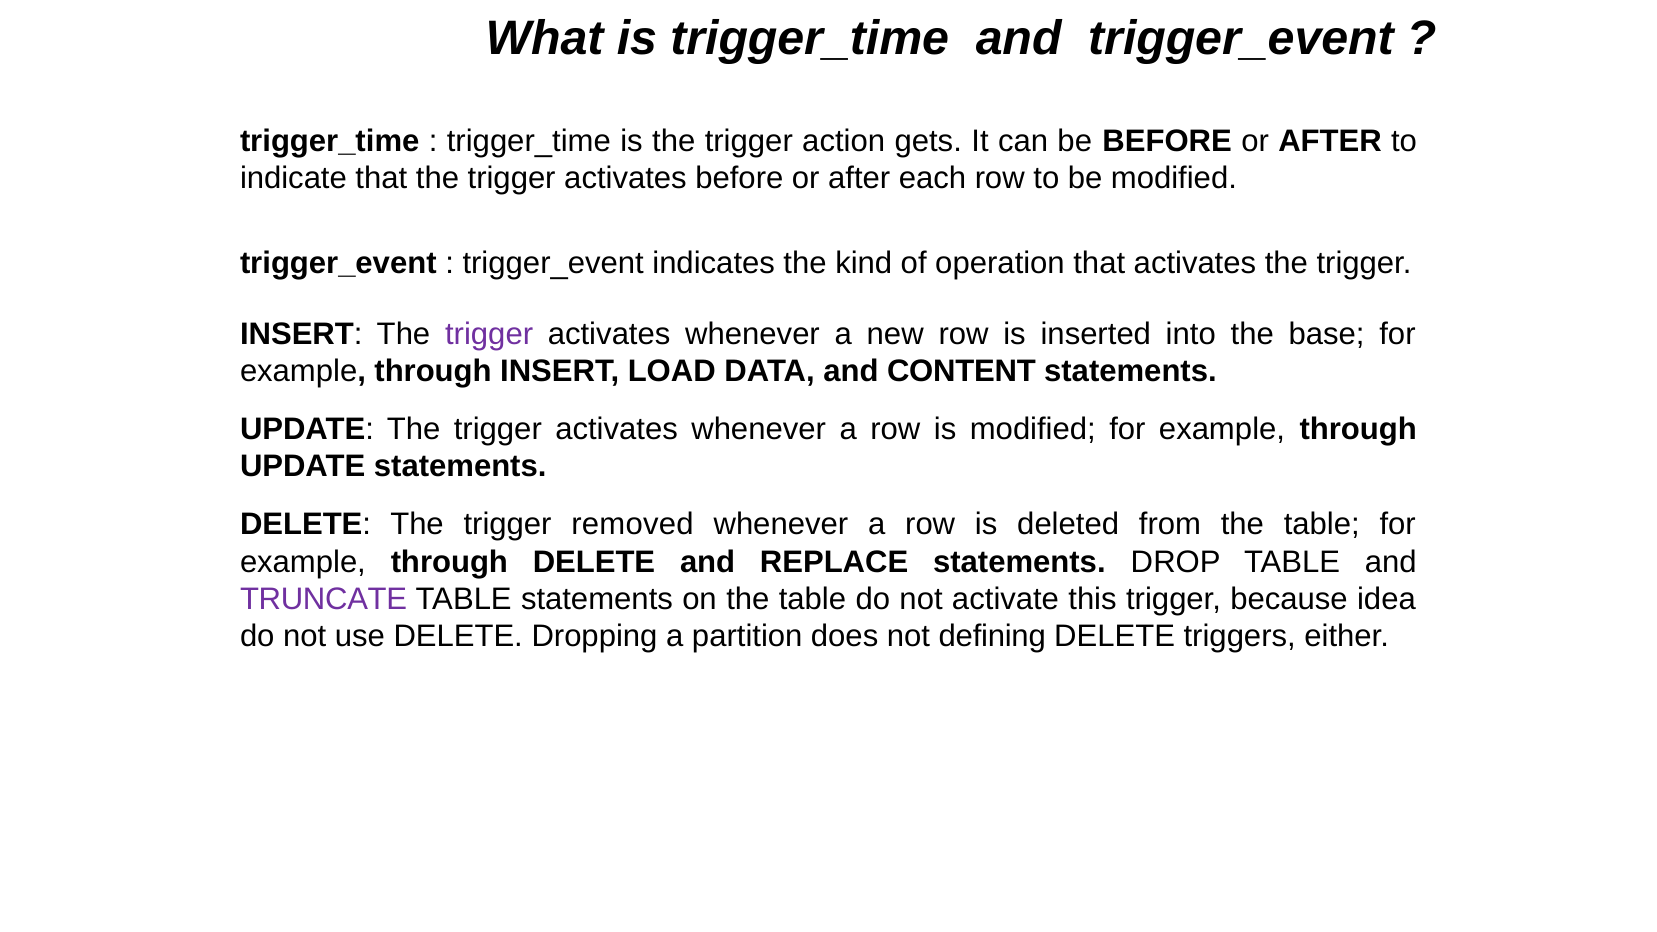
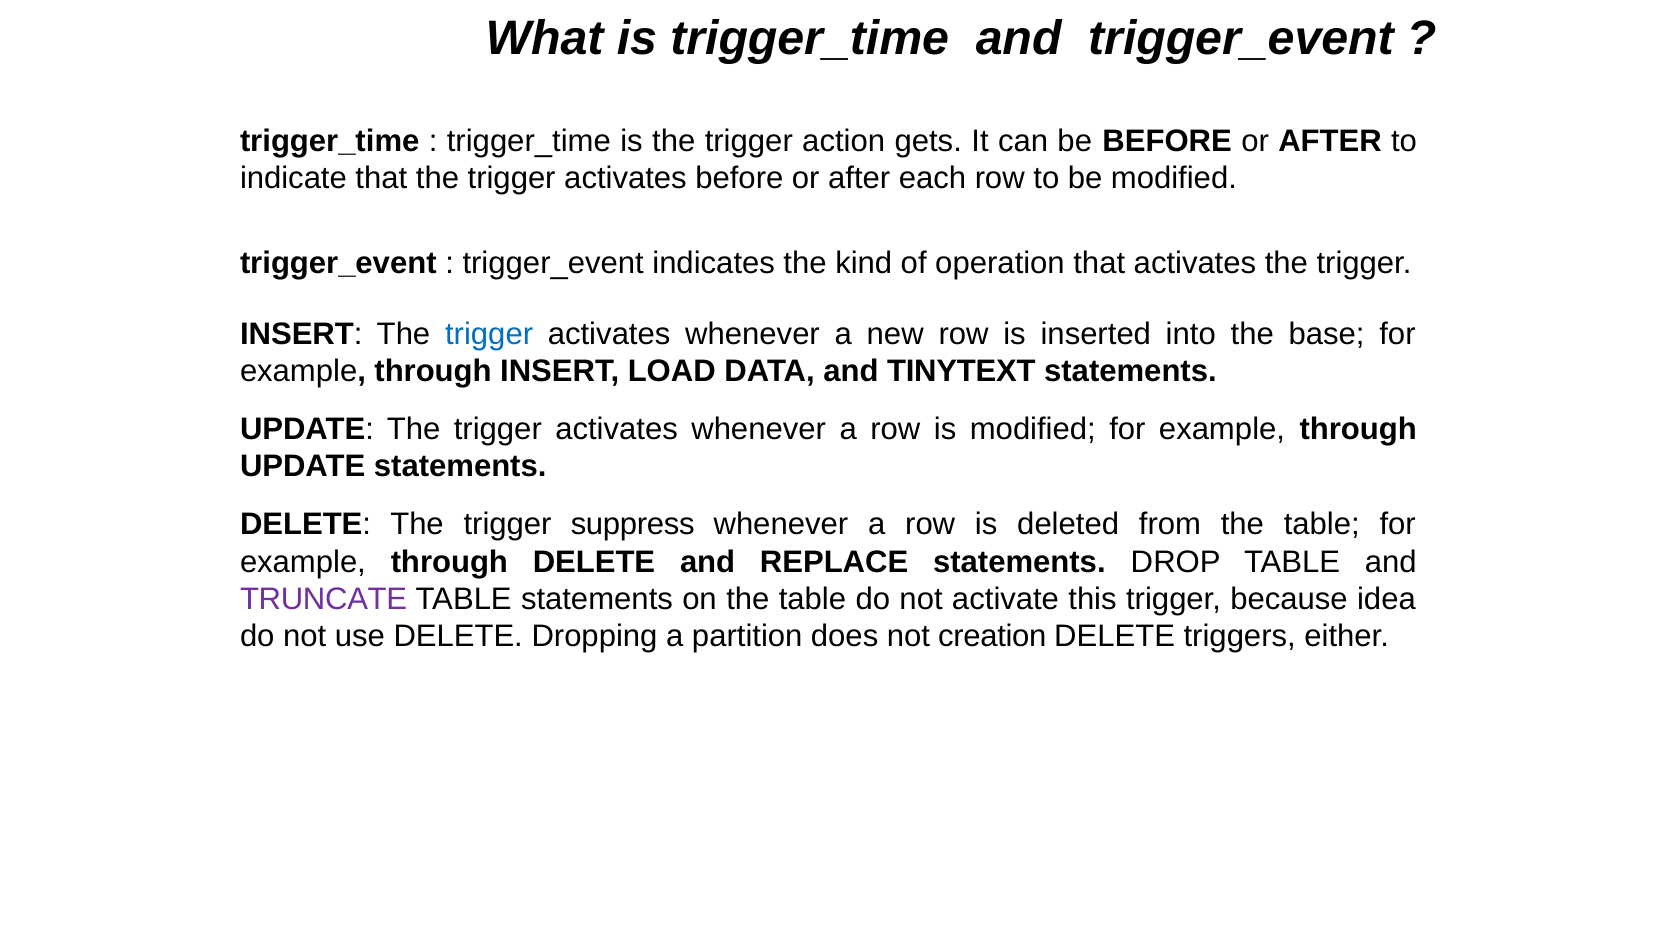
trigger at (489, 334) colour: purple -> blue
CONTENT: CONTENT -> TINYTEXT
removed: removed -> suppress
defining: defining -> creation
